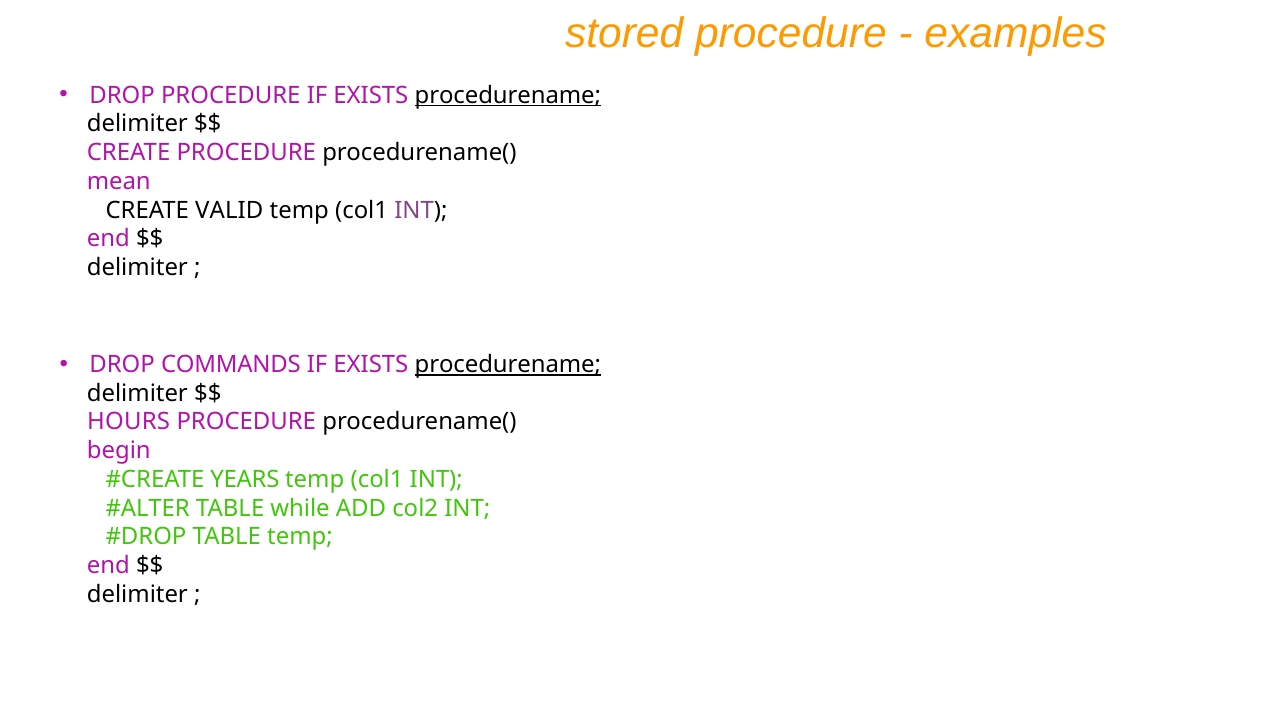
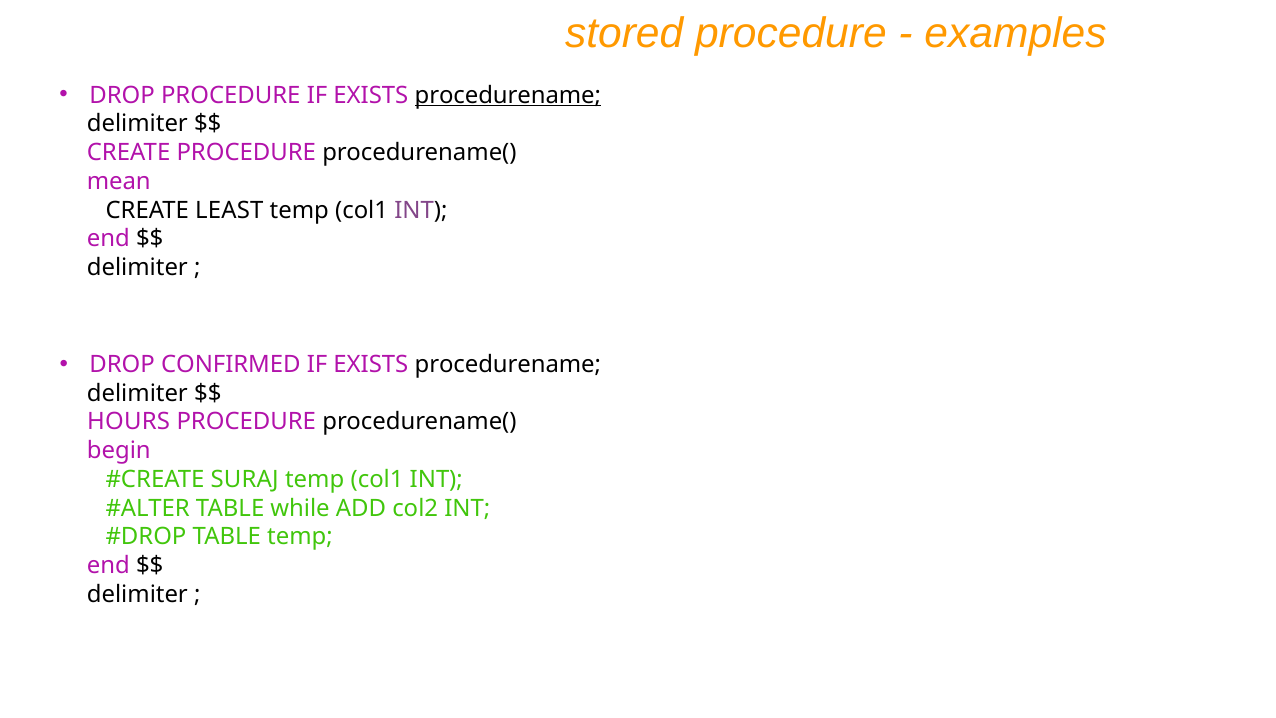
VALID: VALID -> LEAST
COMMANDS: COMMANDS -> CONFIRMED
procedurename at (508, 365) underline: present -> none
YEARS: YEARS -> SURAJ
